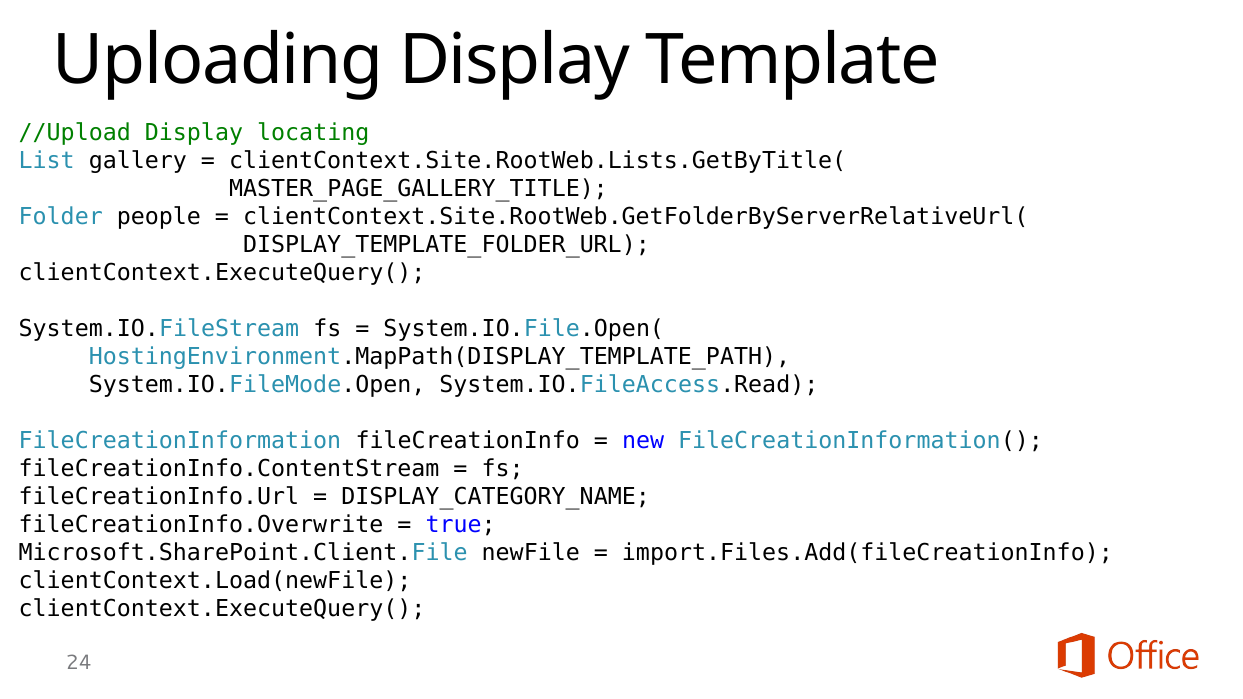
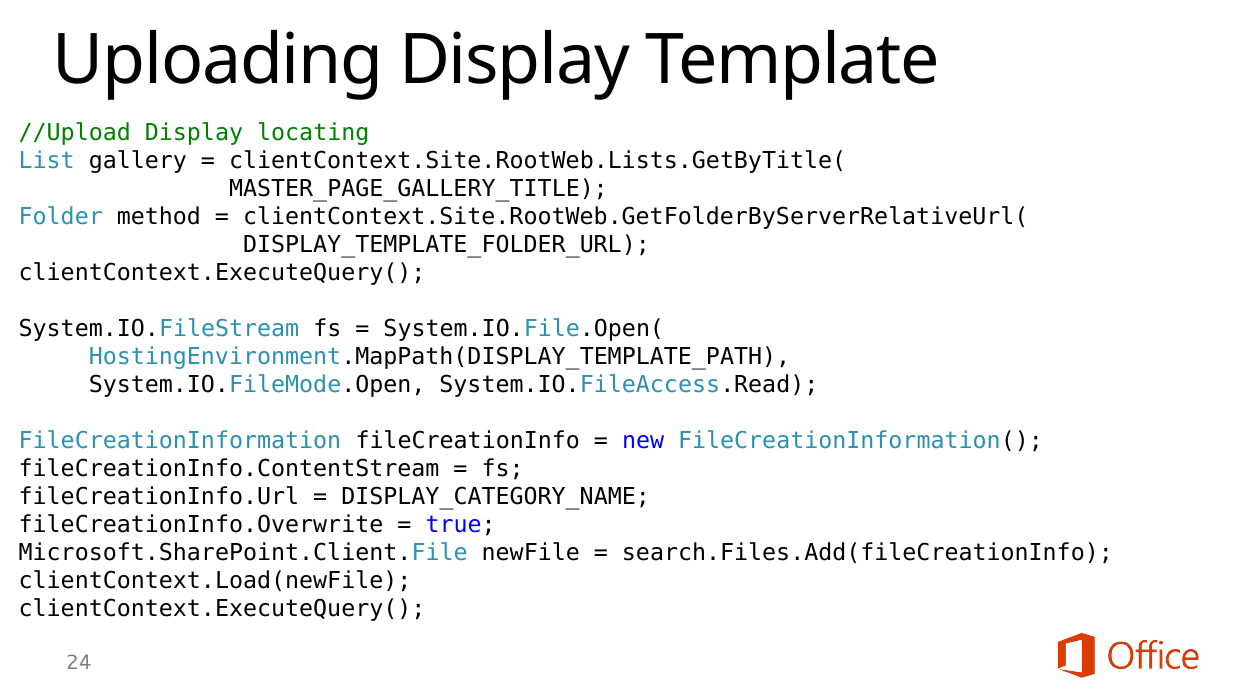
people: people -> method
import.Files.Add(fileCreationInfo: import.Files.Add(fileCreationInfo -> search.Files.Add(fileCreationInfo
